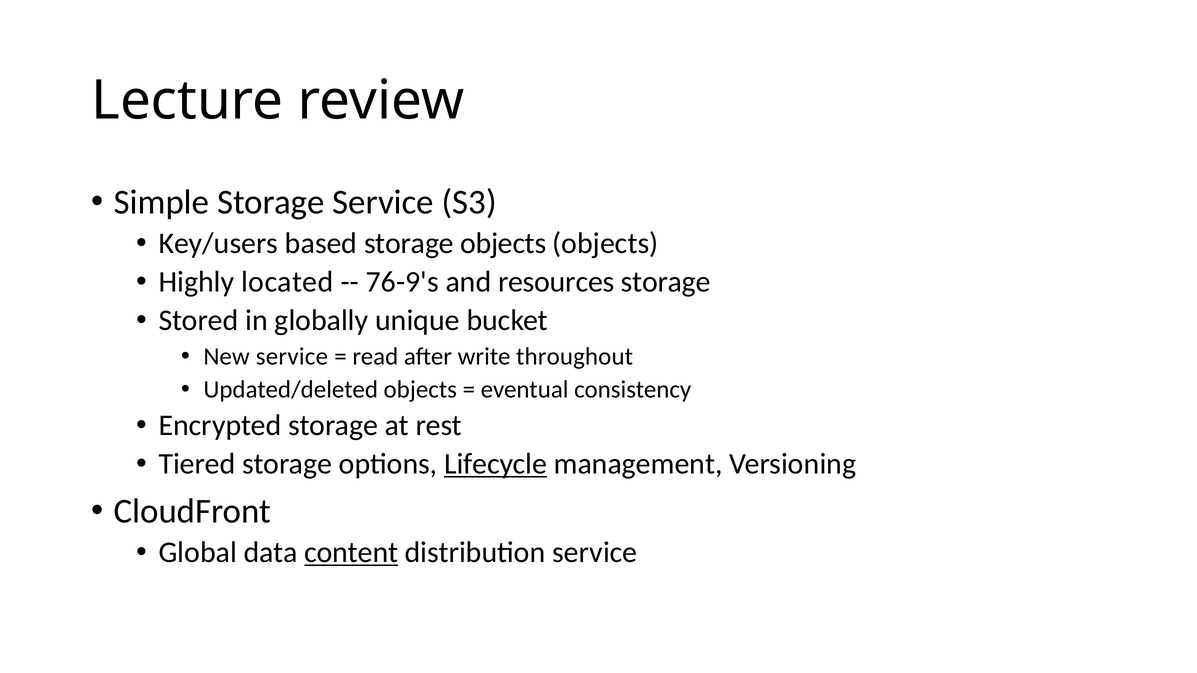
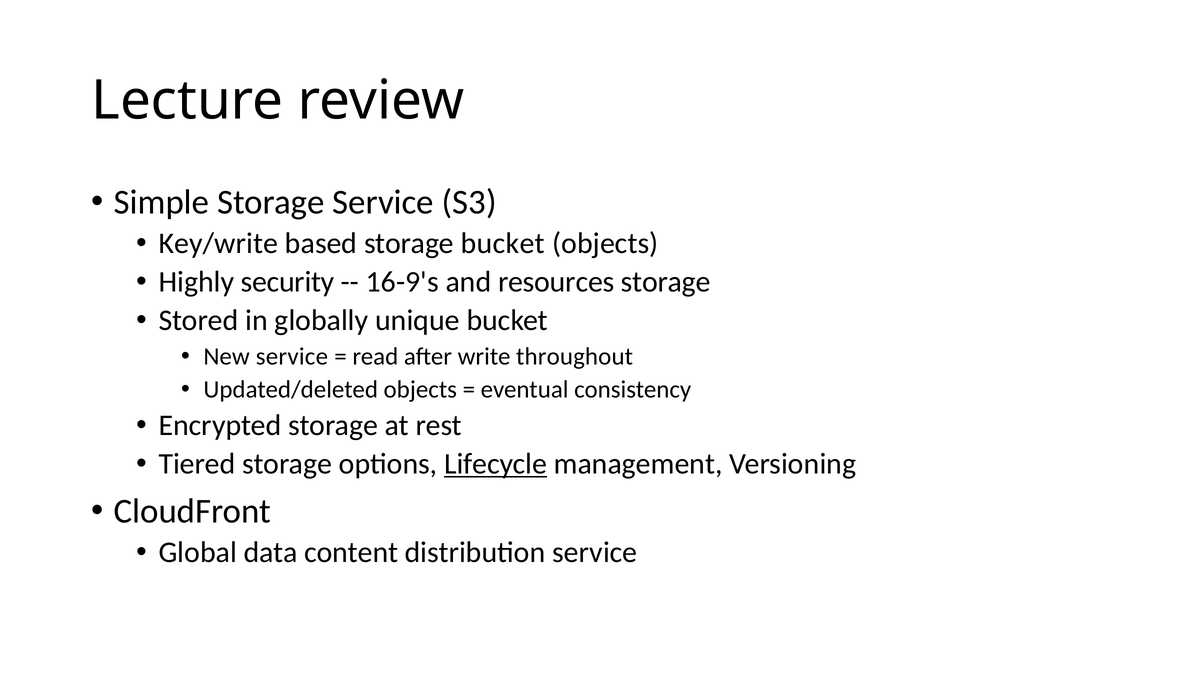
Key/users: Key/users -> Key/write
storage objects: objects -> bucket
located: located -> security
76-9's: 76-9's -> 16-9's
content underline: present -> none
